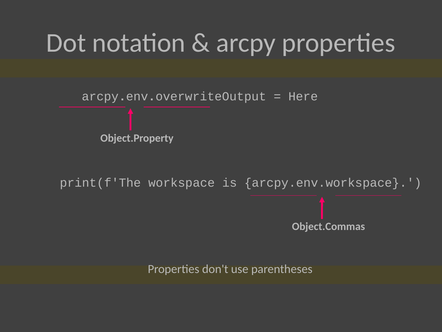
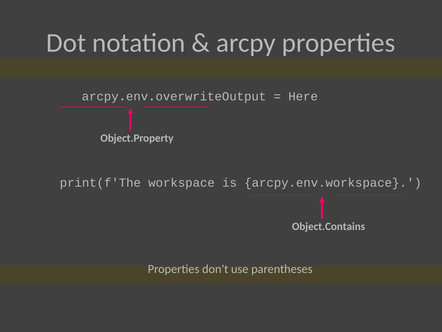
Object.Commas: Object.Commas -> Object.Contains
